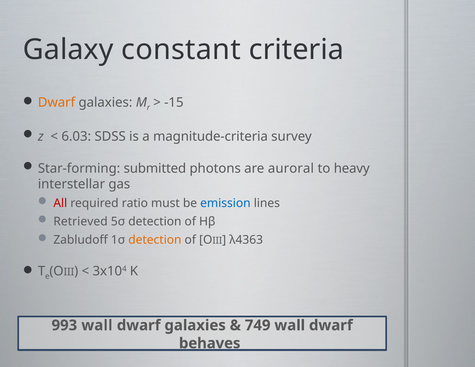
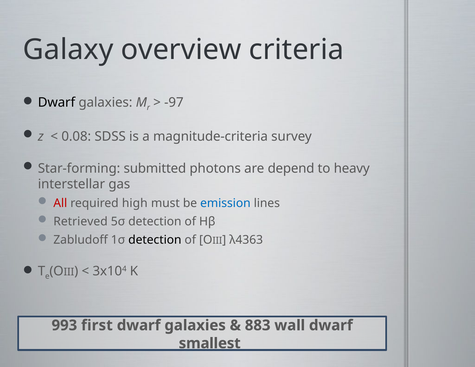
constant: constant -> overview
Dwarf at (56, 102) colour: orange -> black
-15: -15 -> -97
6.03: 6.03 -> 0.08
auroral: auroral -> depend
ratio: ratio -> high
detection at (155, 240) colour: orange -> black
993 wall: wall -> first
749: 749 -> 883
behaves: behaves -> smallest
